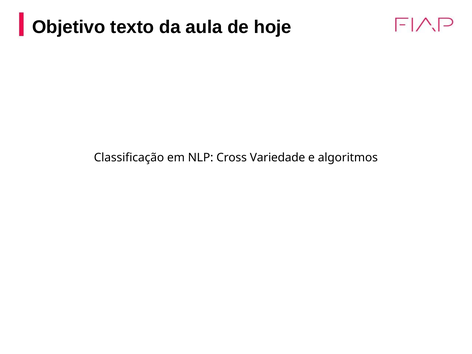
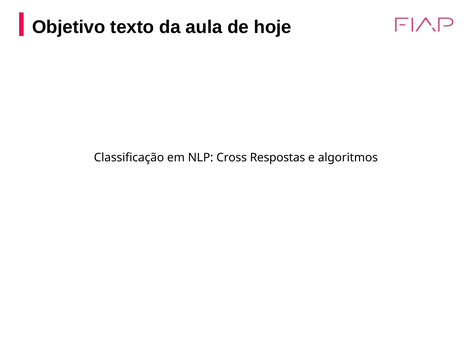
Variedade: Variedade -> Respostas
